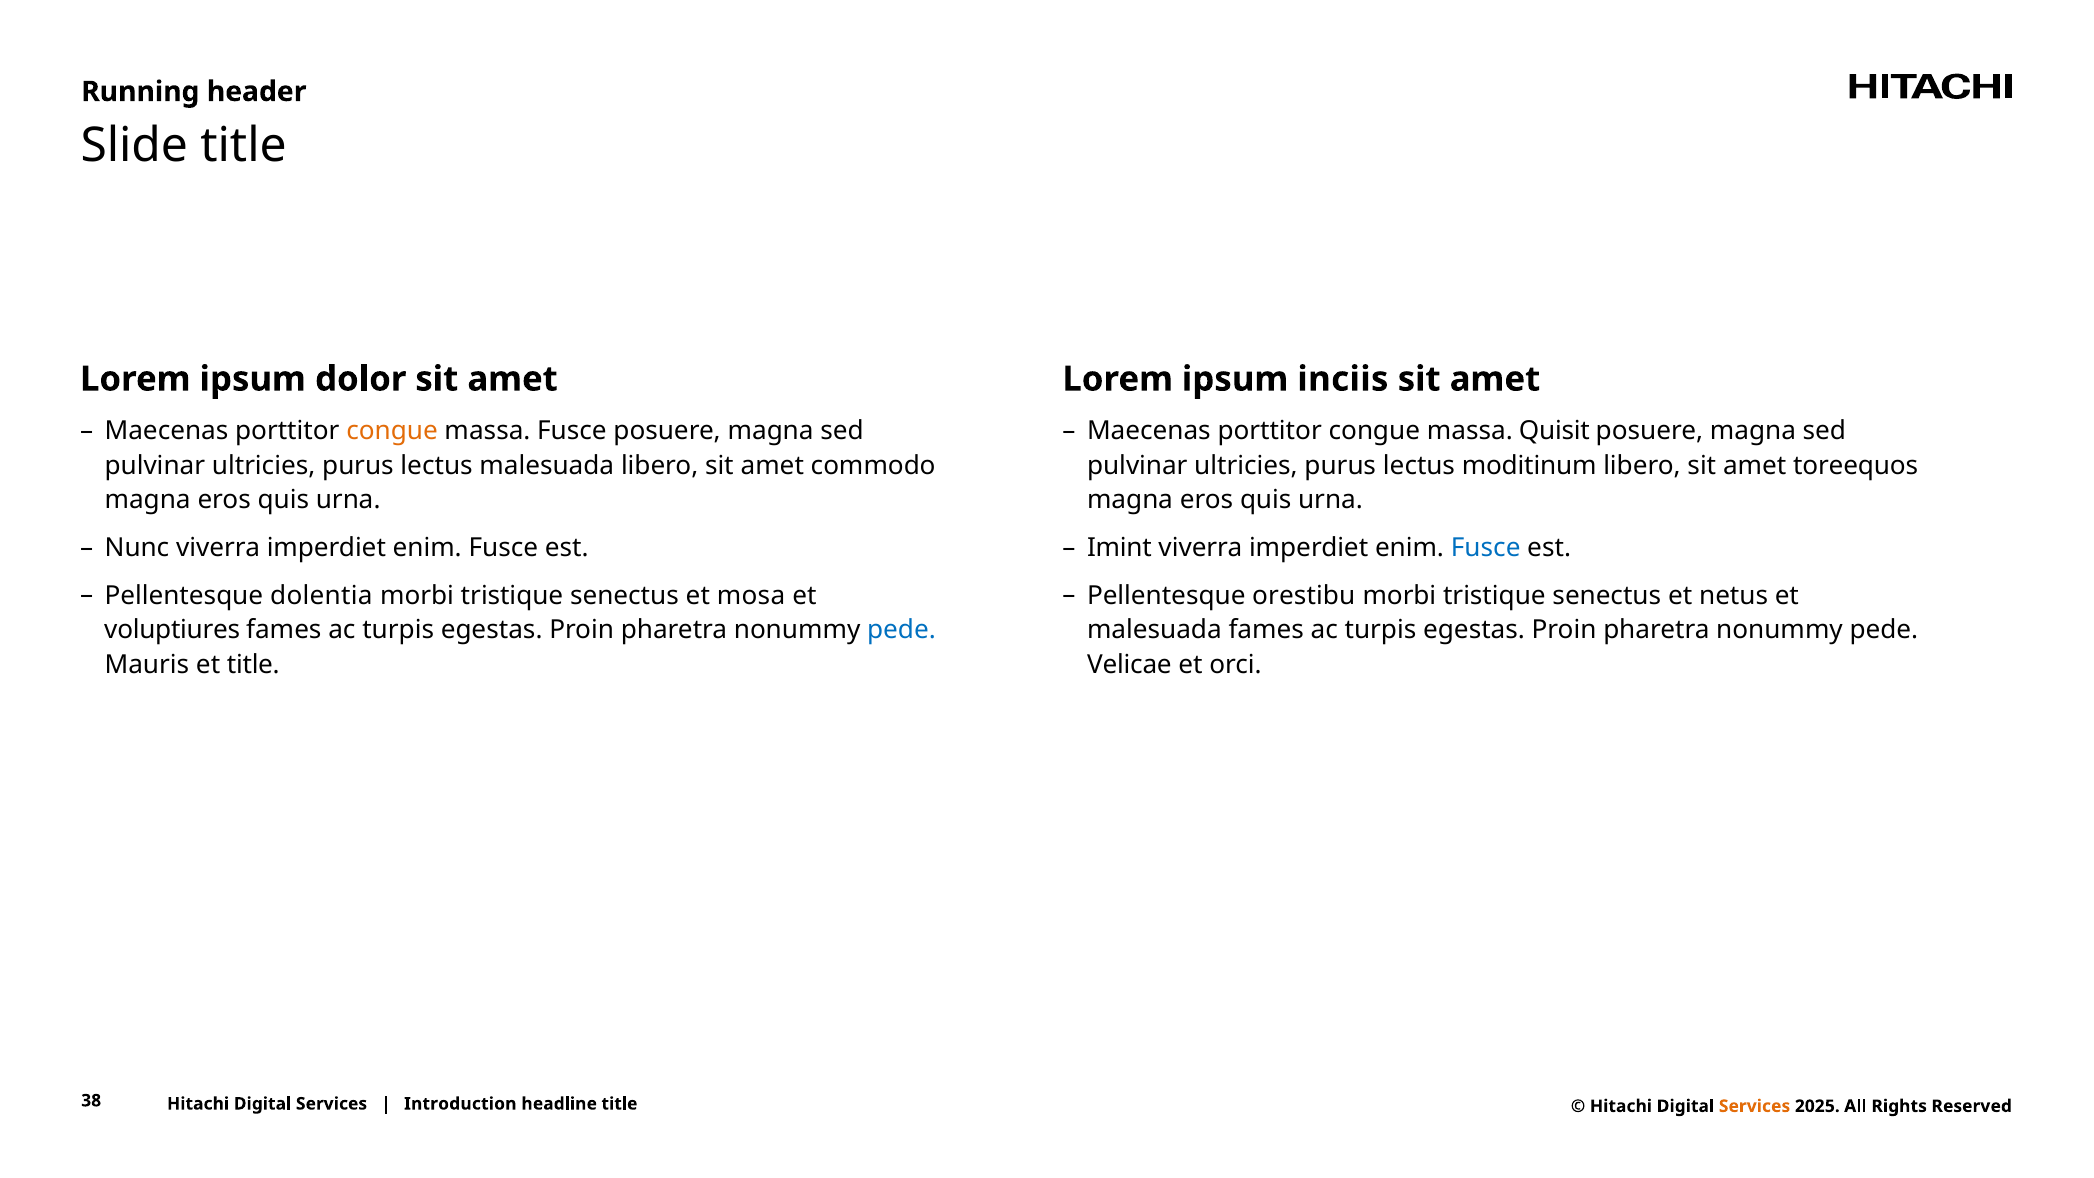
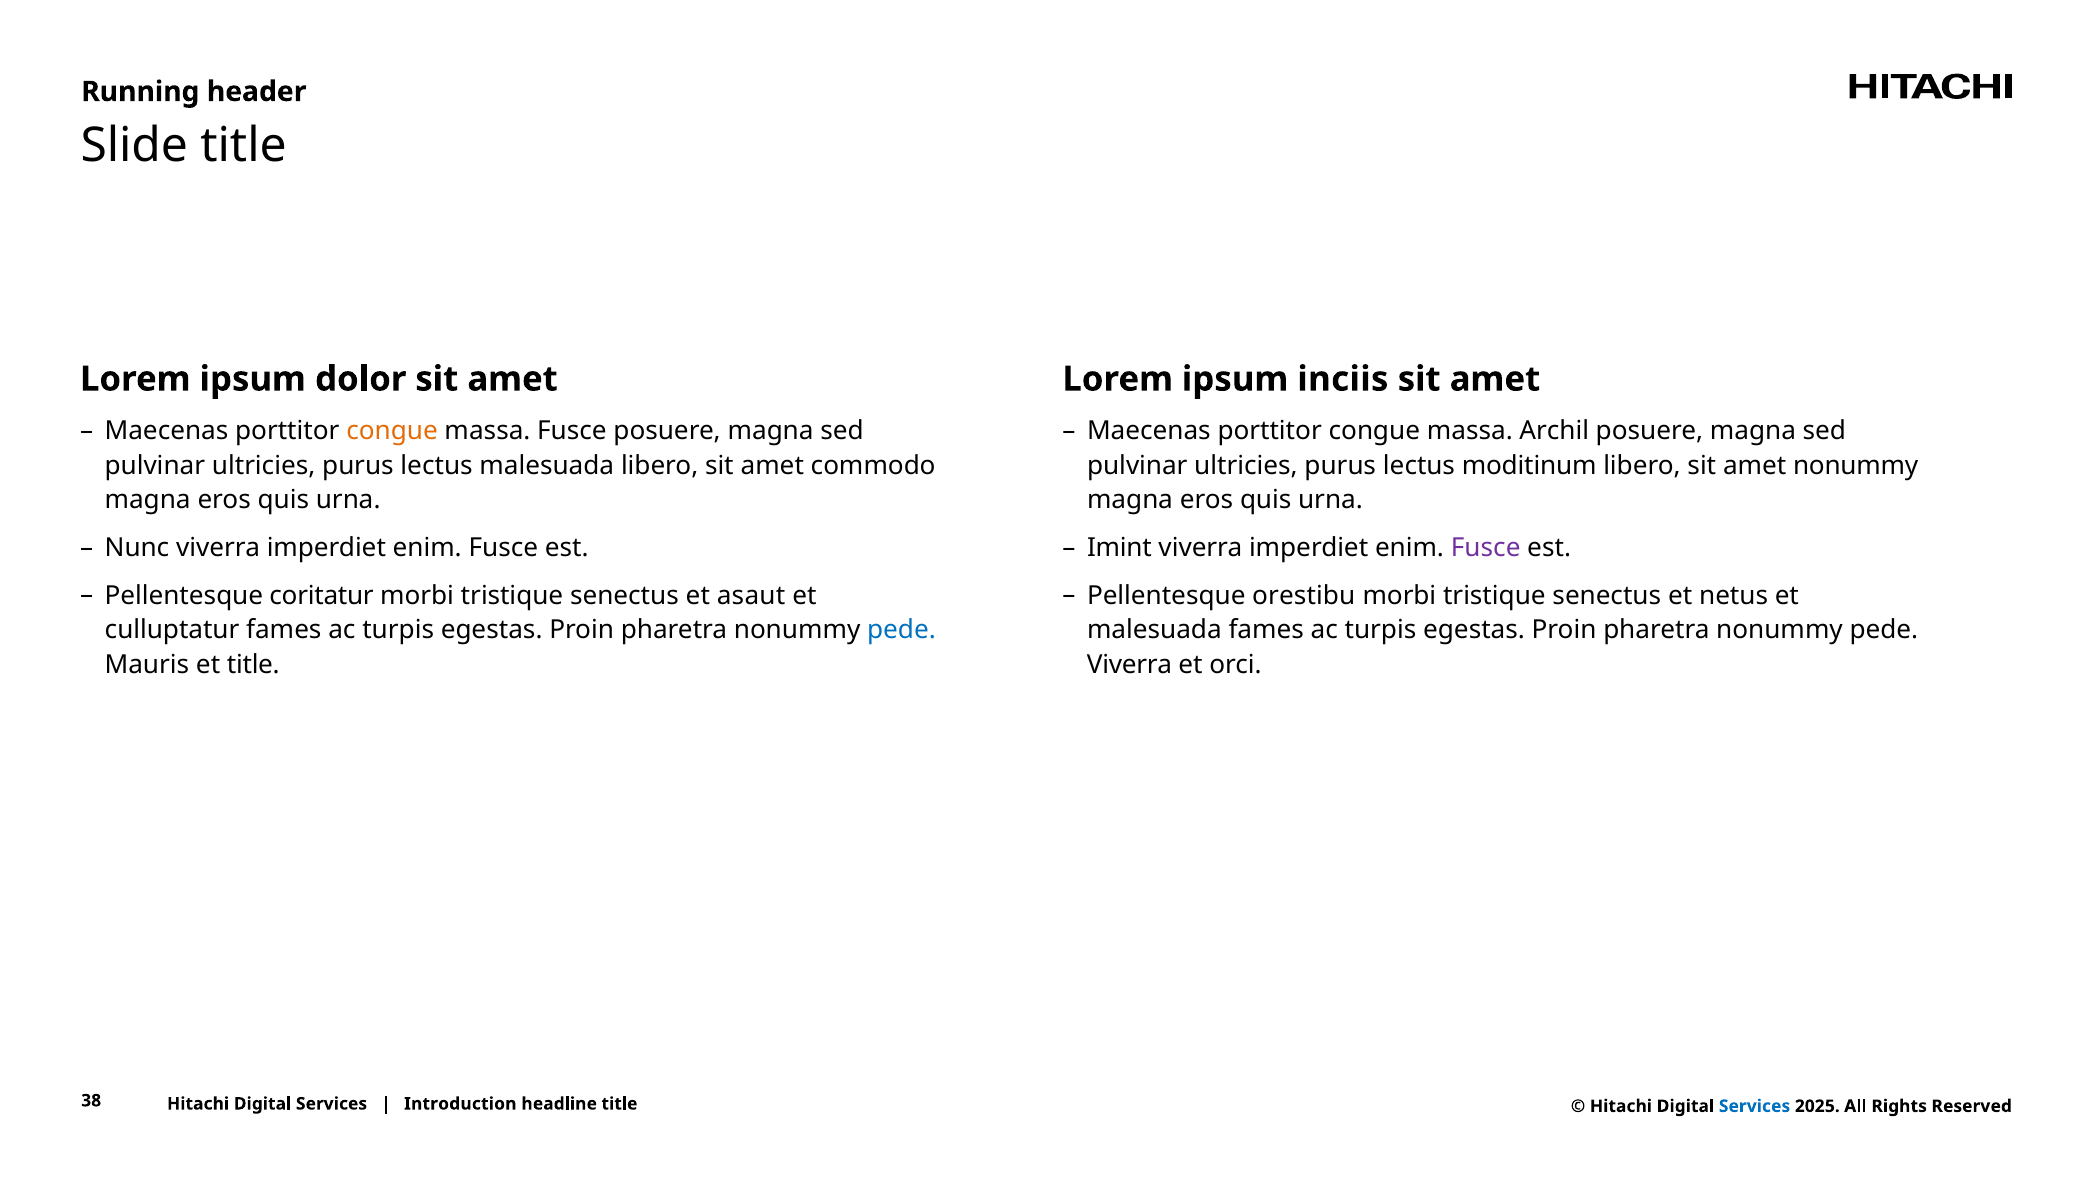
Quisit: Quisit -> Archil
amet toreequos: toreequos -> nonummy
Fusce at (1486, 548) colour: blue -> purple
dolentia: dolentia -> coritatur
mosa: mosa -> asaut
voluptiures: voluptiures -> culluptatur
Velicae at (1129, 665): Velicae -> Viverra
Services at (1755, 1106) colour: orange -> blue
